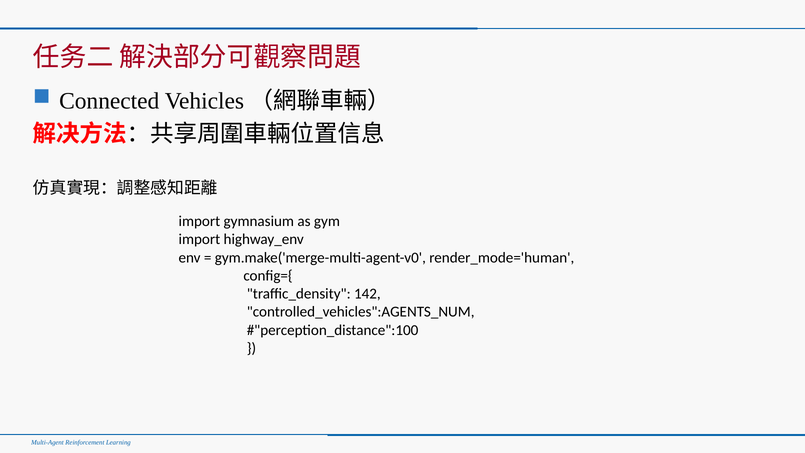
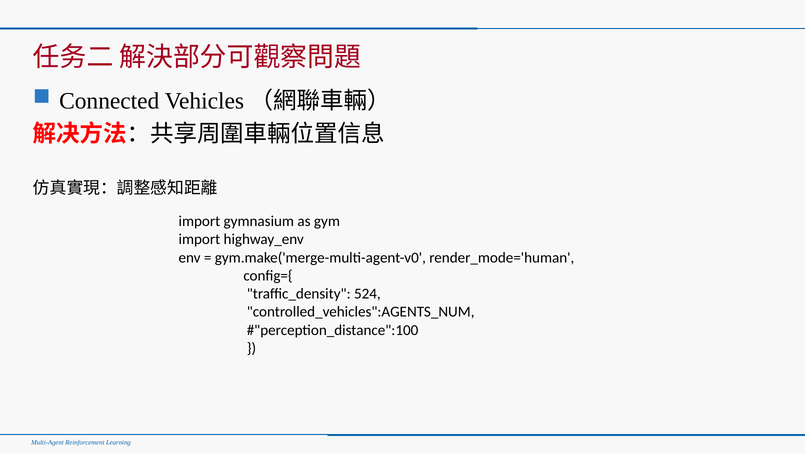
142: 142 -> 524
